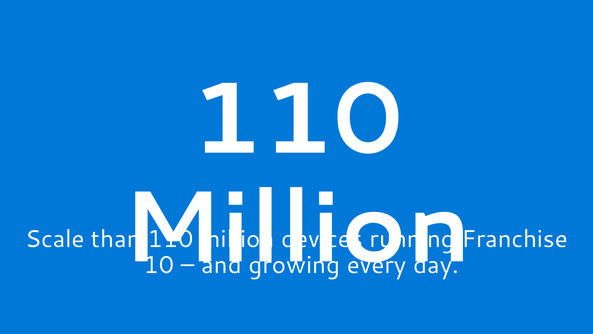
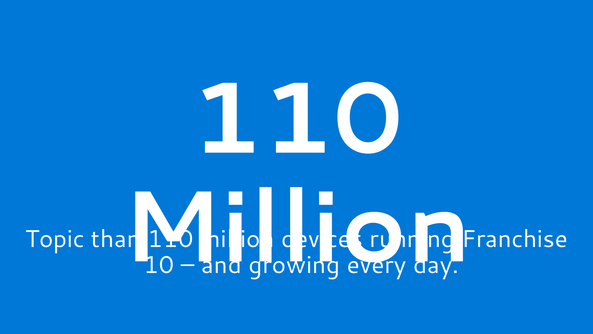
Scale: Scale -> Topic
